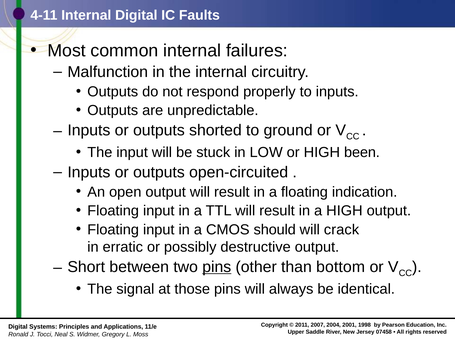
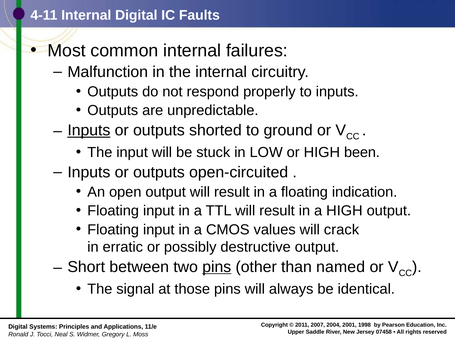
Inputs at (89, 130) underline: none -> present
should: should -> values
bottom: bottom -> named
